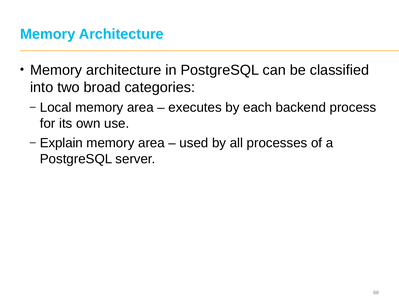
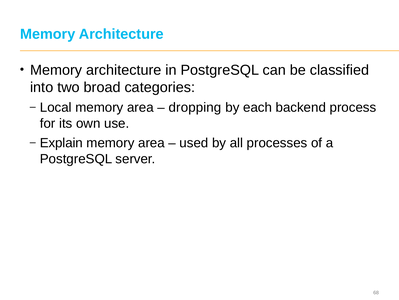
executes: executes -> dropping
